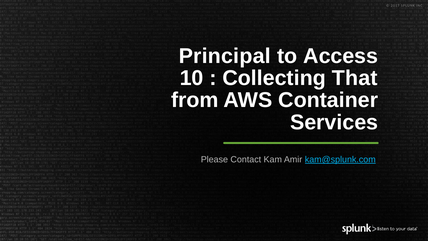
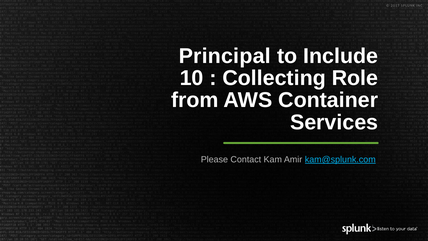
Access: Access -> Include
That: That -> Role
